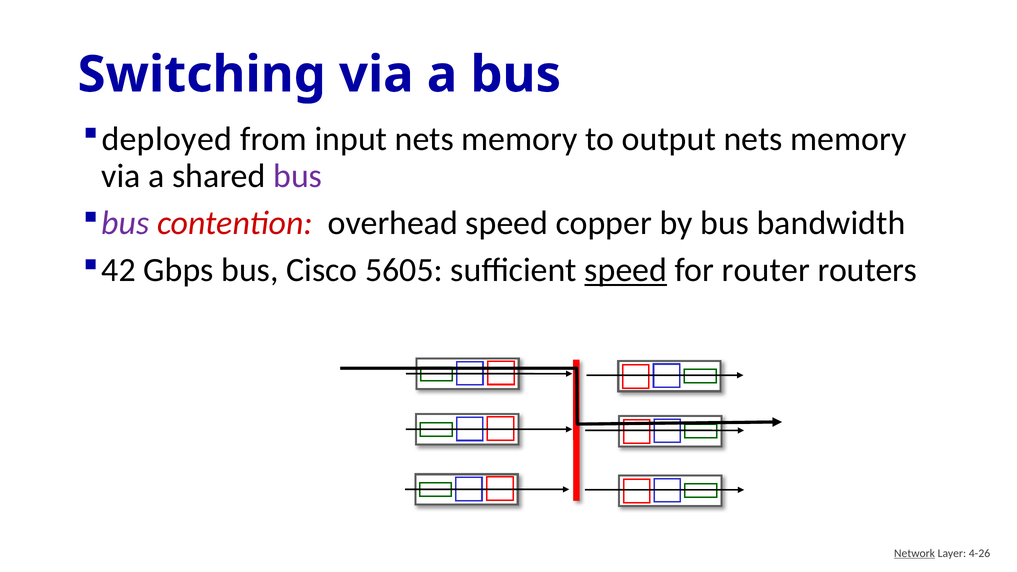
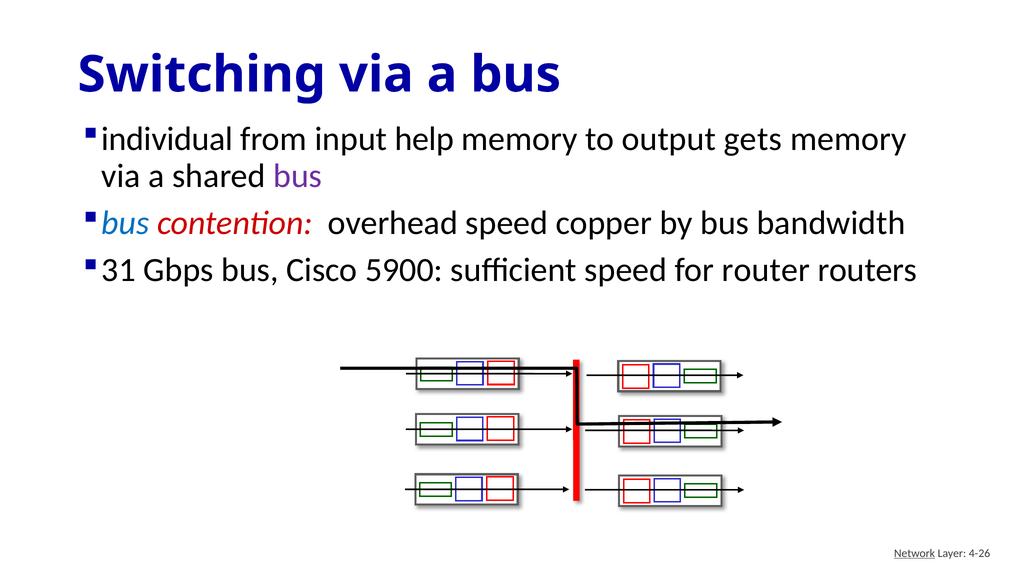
deployed: deployed -> individual
input nets: nets -> help
output nets: nets -> gets
bus at (125, 223) colour: purple -> blue
42: 42 -> 31
5605: 5605 -> 5900
speed at (626, 270) underline: present -> none
